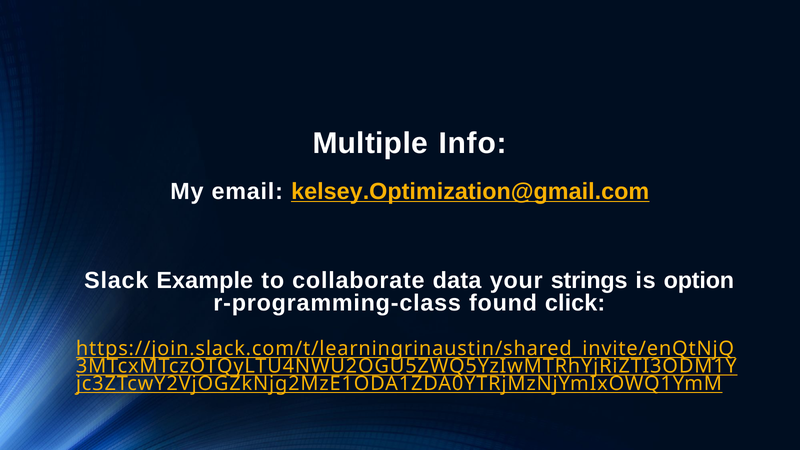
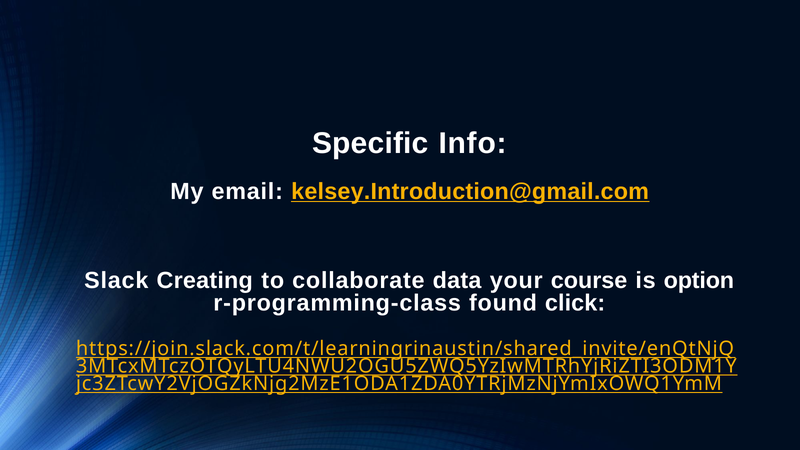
Multiple: Multiple -> Specific
kelsey.Optimization@gmail.com: kelsey.Optimization@gmail.com -> kelsey.Introduction@gmail.com
Example: Example -> Creating
strings: strings -> course
